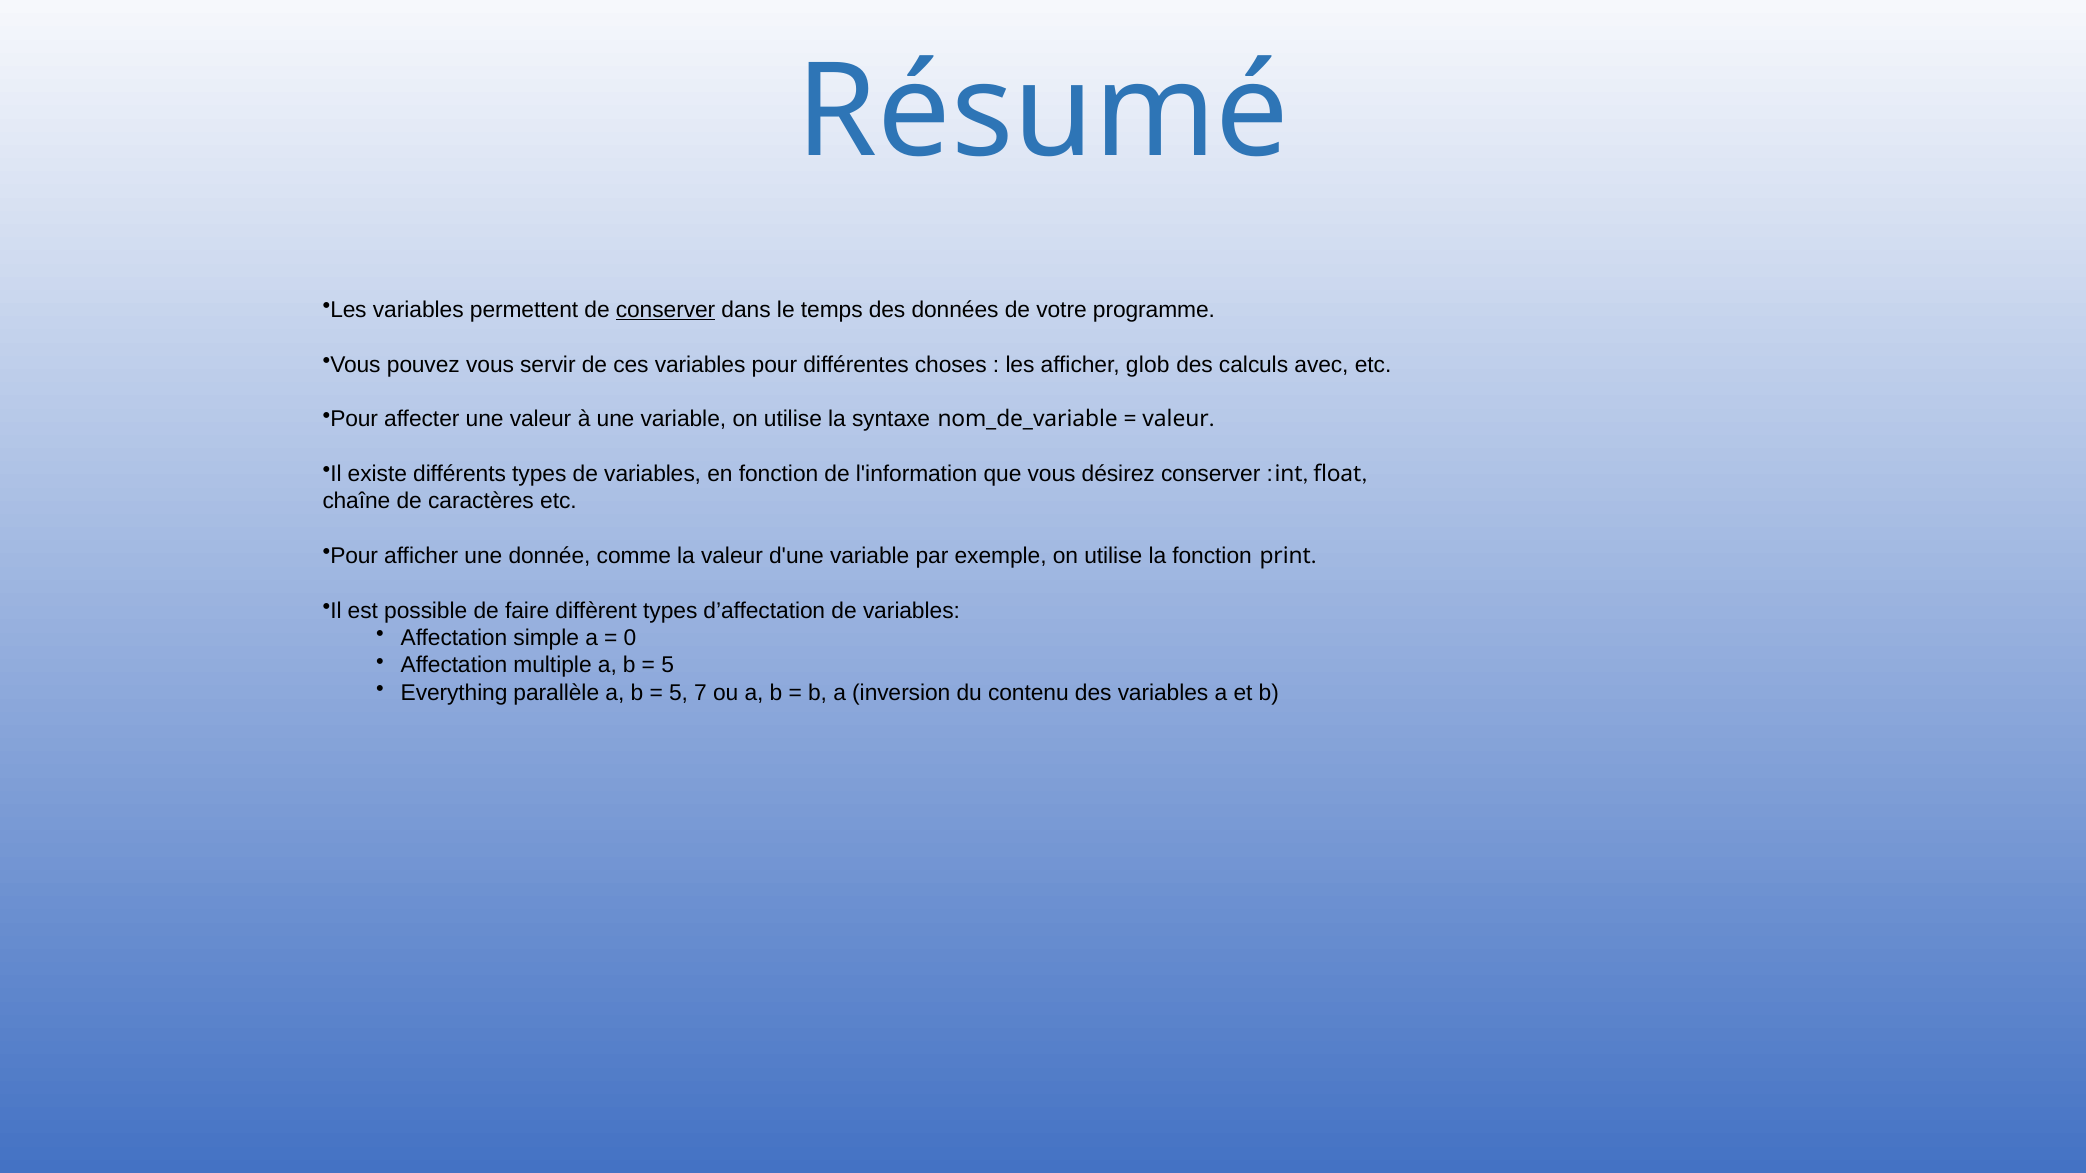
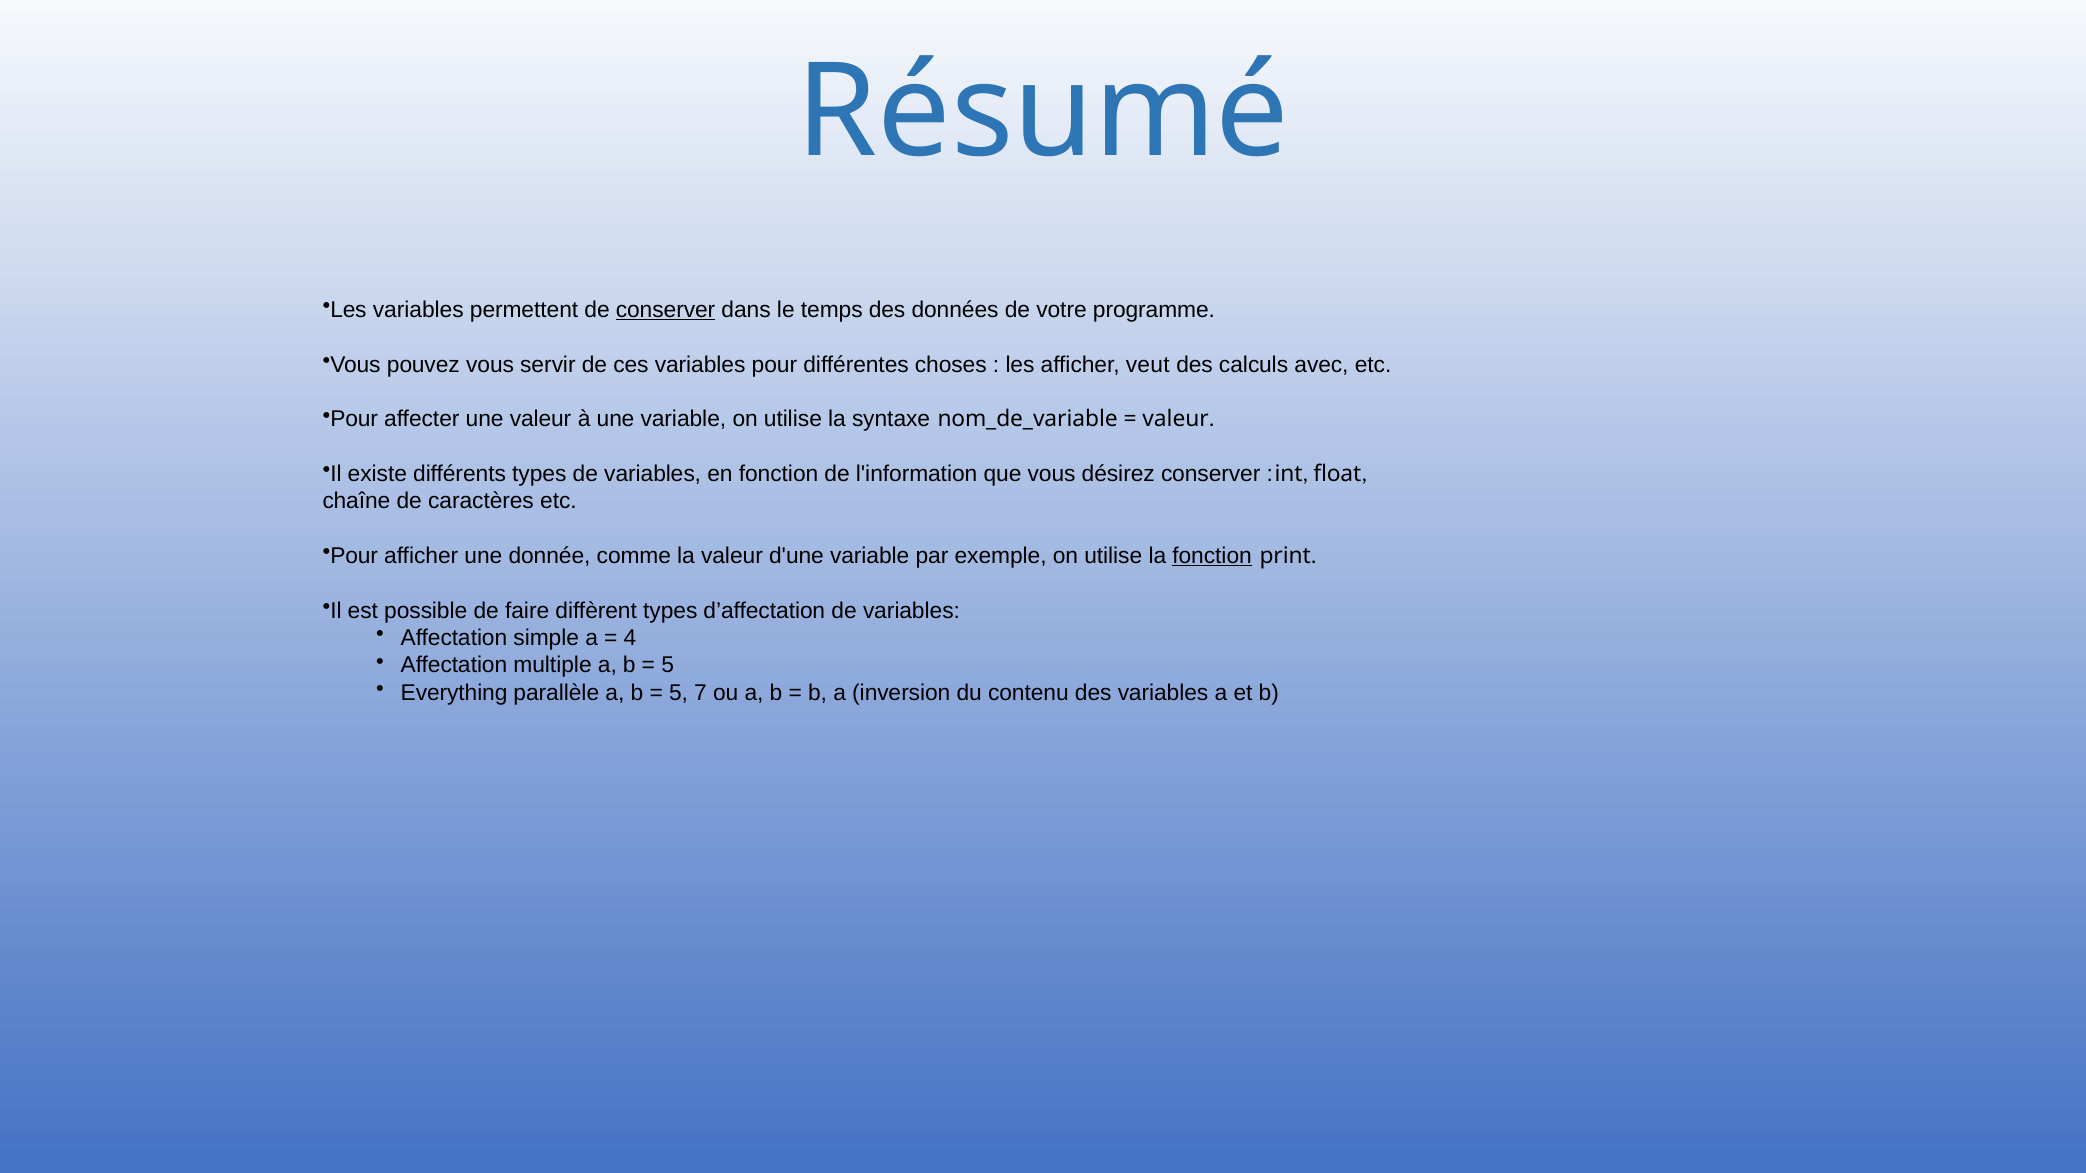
glob: glob -> veut
fonction at (1212, 556) underline: none -> present
0: 0 -> 4
